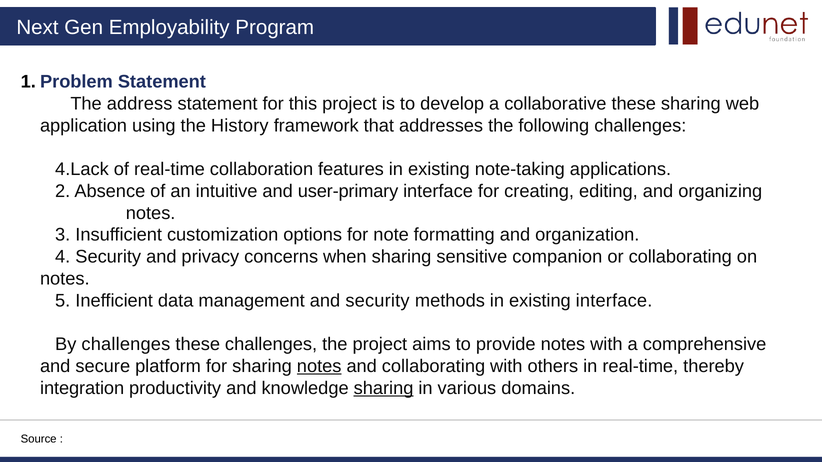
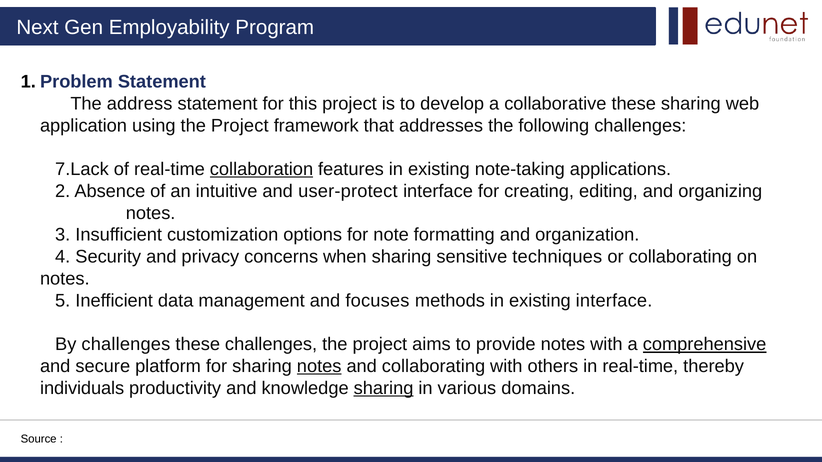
using the History: History -> Project
4.Lack: 4.Lack -> 7.Lack
collaboration underline: none -> present
user-primary: user-primary -> user-protect
companion: companion -> techniques
and security: security -> focuses
comprehensive underline: none -> present
integration: integration -> individuals
